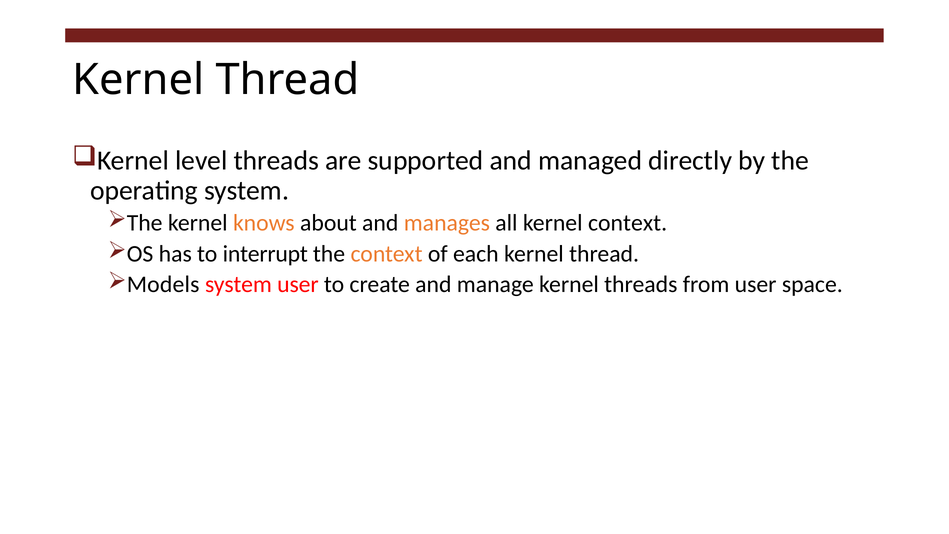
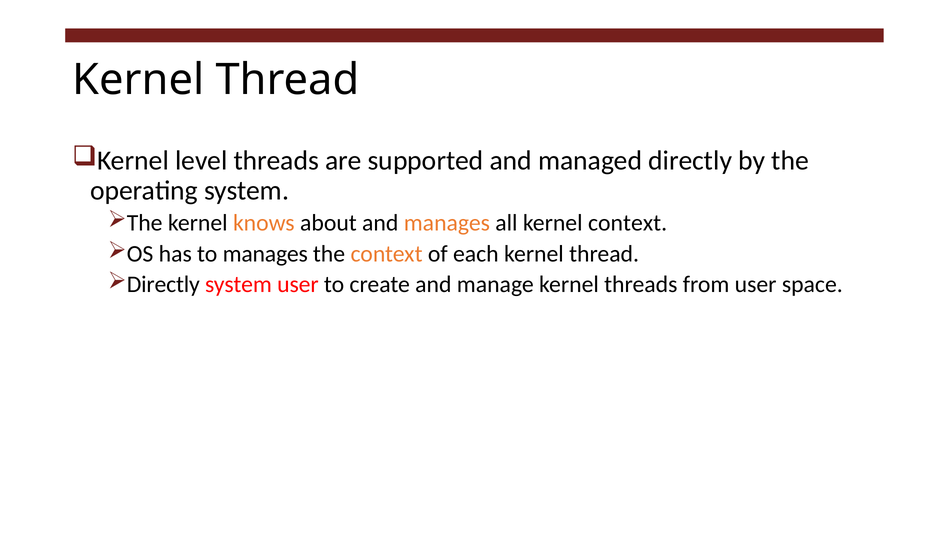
to interrupt: interrupt -> manages
Models at (163, 284): Models -> Directly
